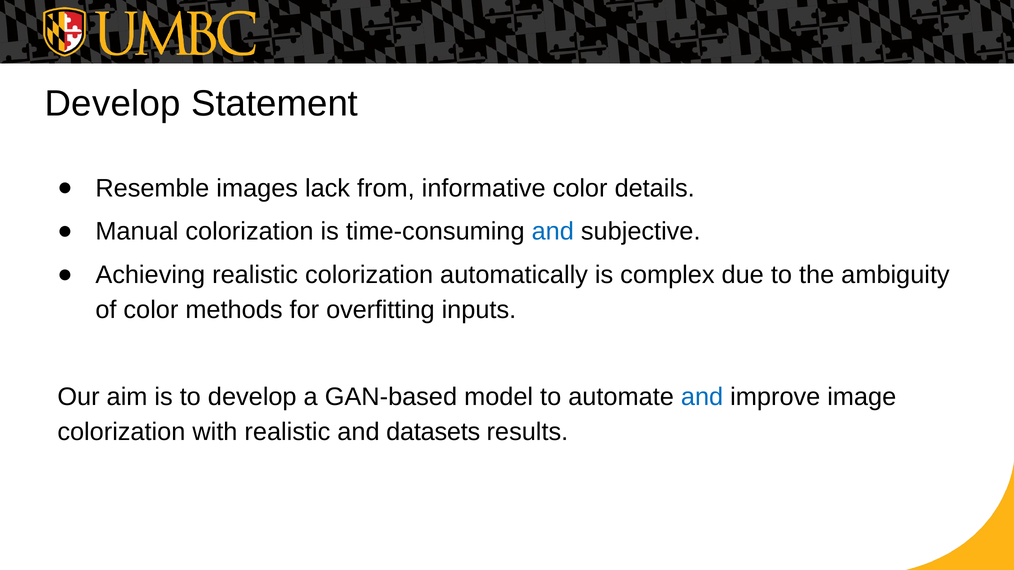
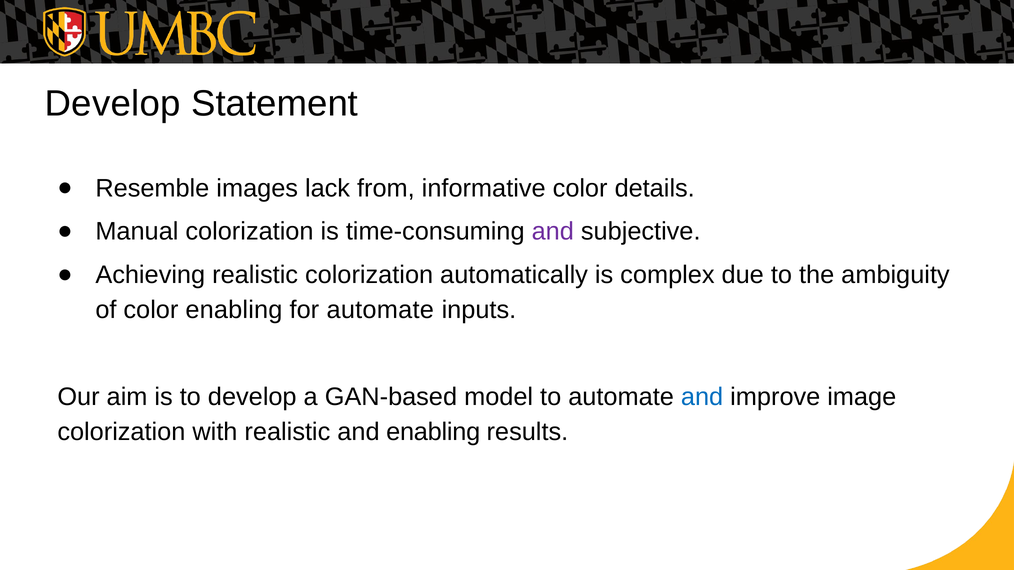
and at (553, 232) colour: blue -> purple
color methods: methods -> enabling
for overfitting: overfitting -> automate
and datasets: datasets -> enabling
